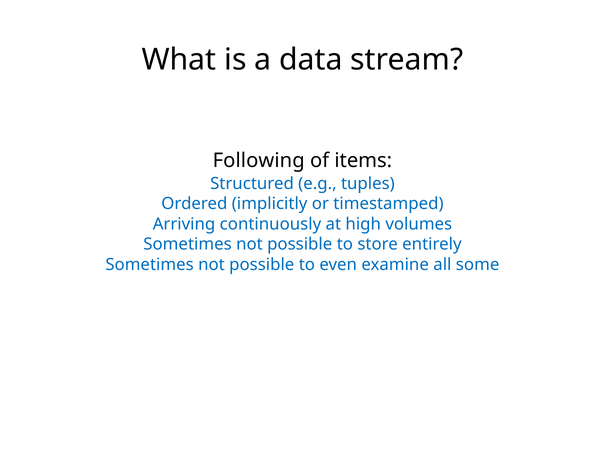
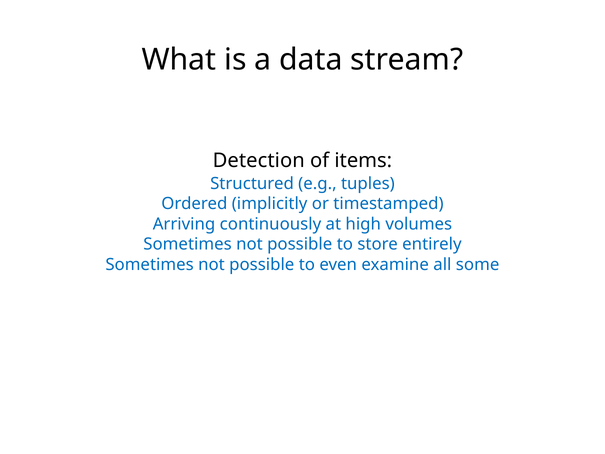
Following: Following -> Detection
